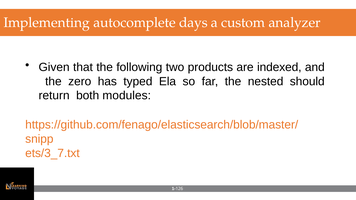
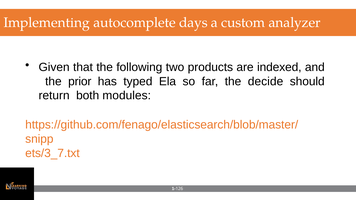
zero: zero -> prior
nested: nested -> decide
